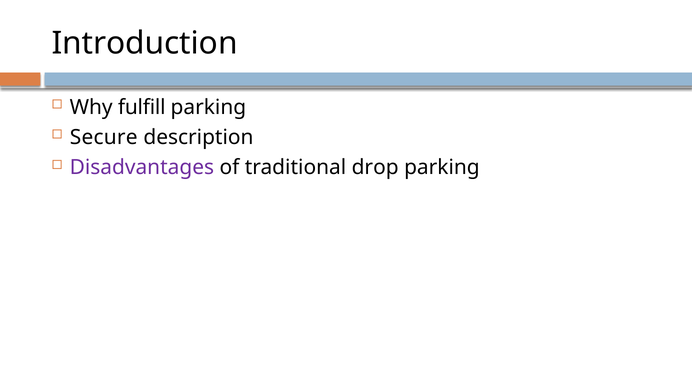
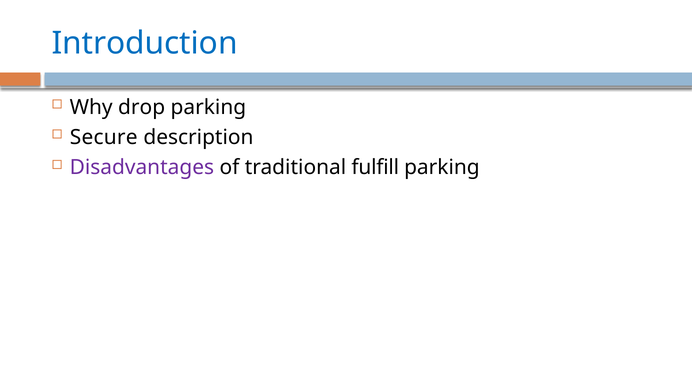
Introduction colour: black -> blue
fulfill: fulfill -> drop
drop: drop -> fulfill
